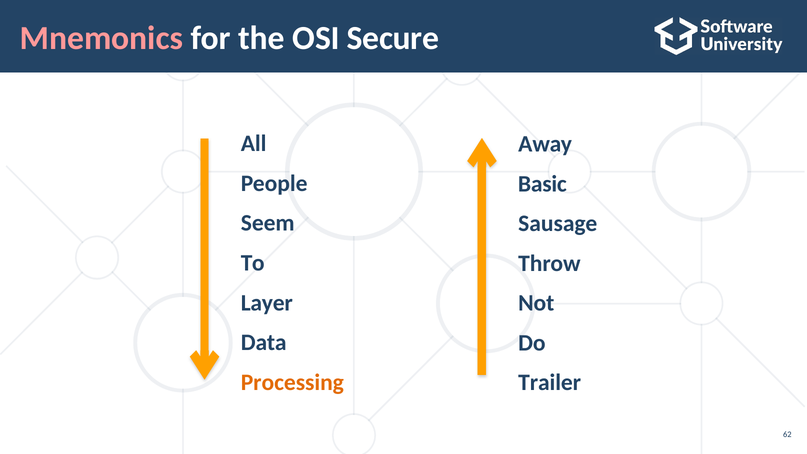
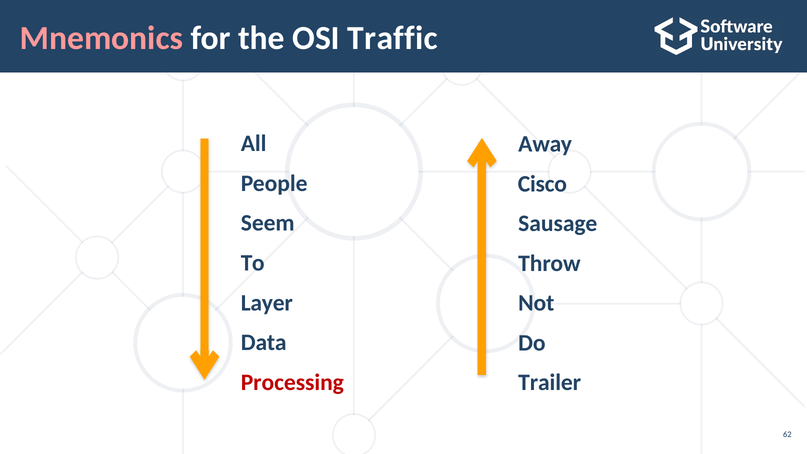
Secure: Secure -> Traffic
Basic: Basic -> Cisco
Processing colour: orange -> red
